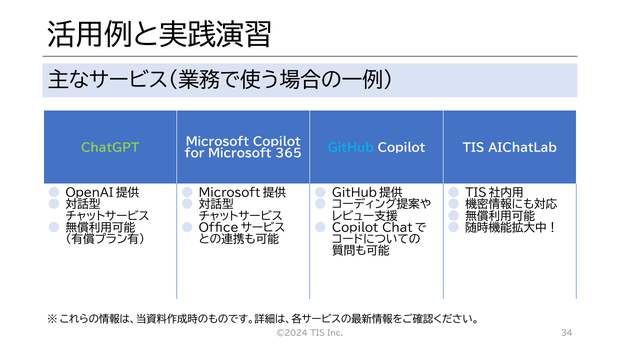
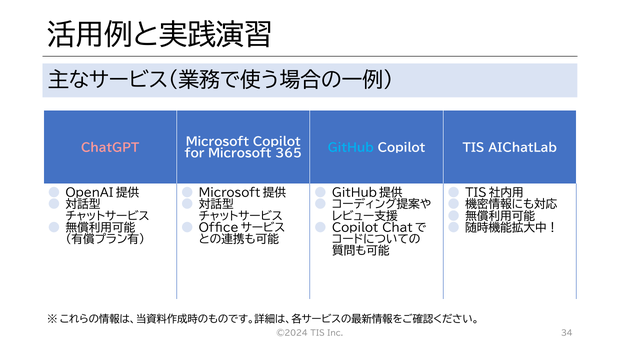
ChatGPT colour: light green -> pink
